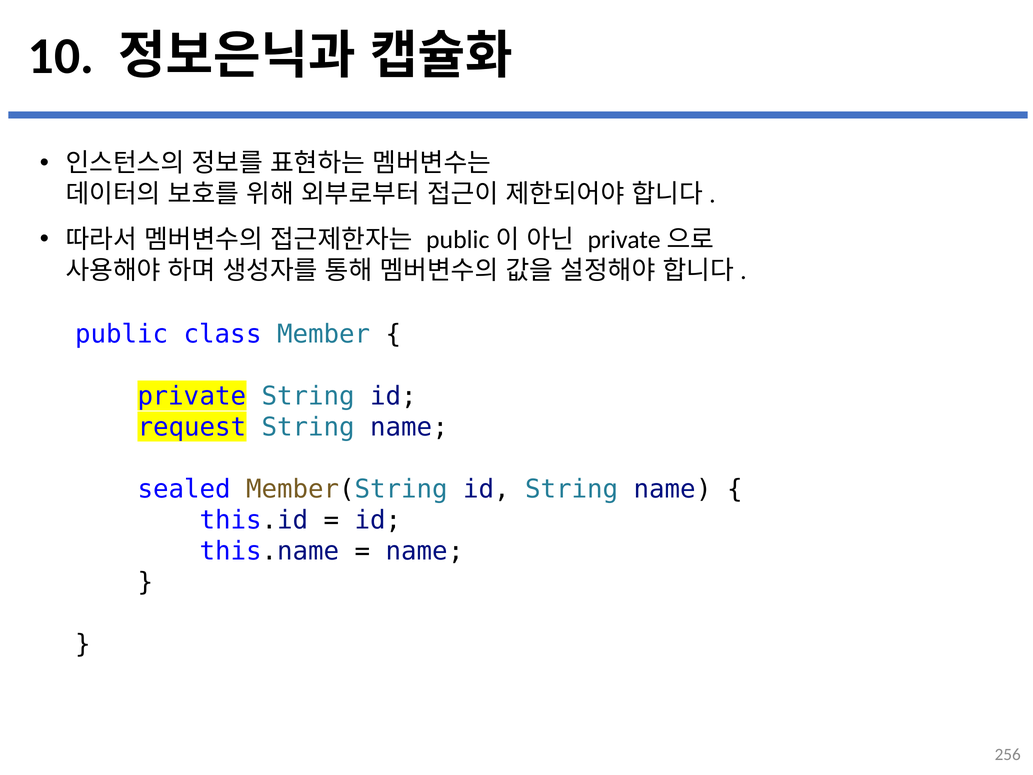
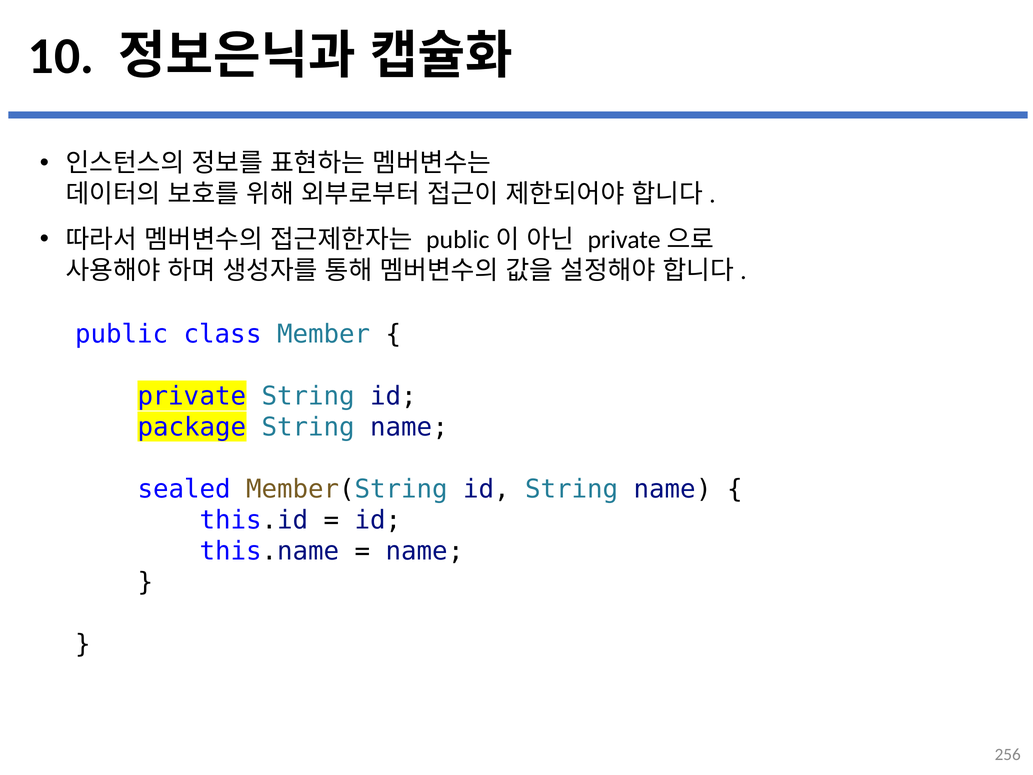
request: request -> package
